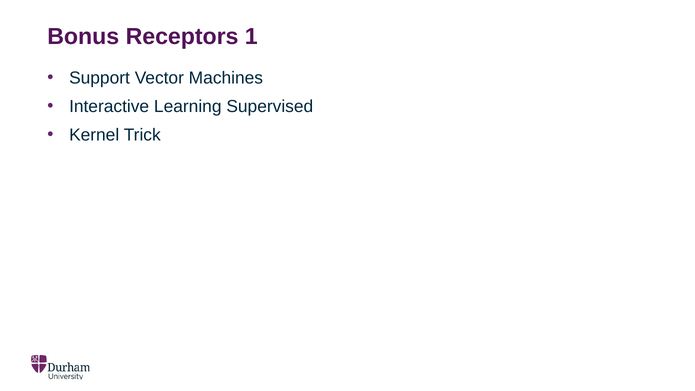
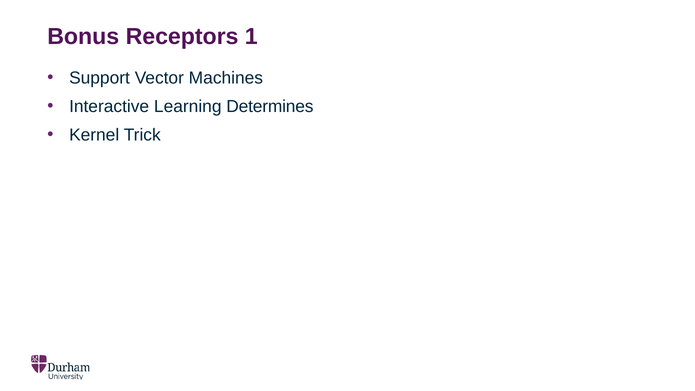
Supervised: Supervised -> Determines
